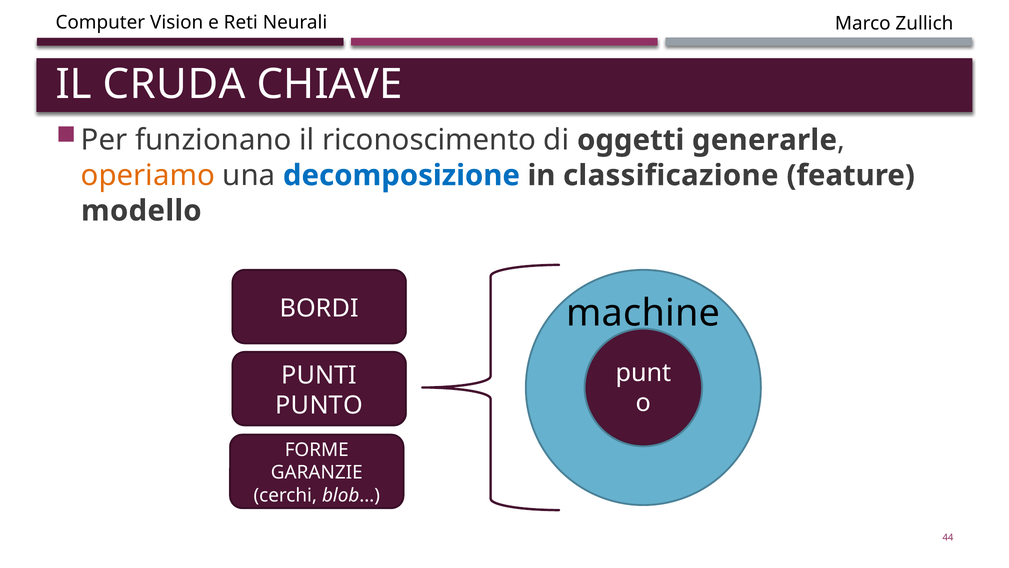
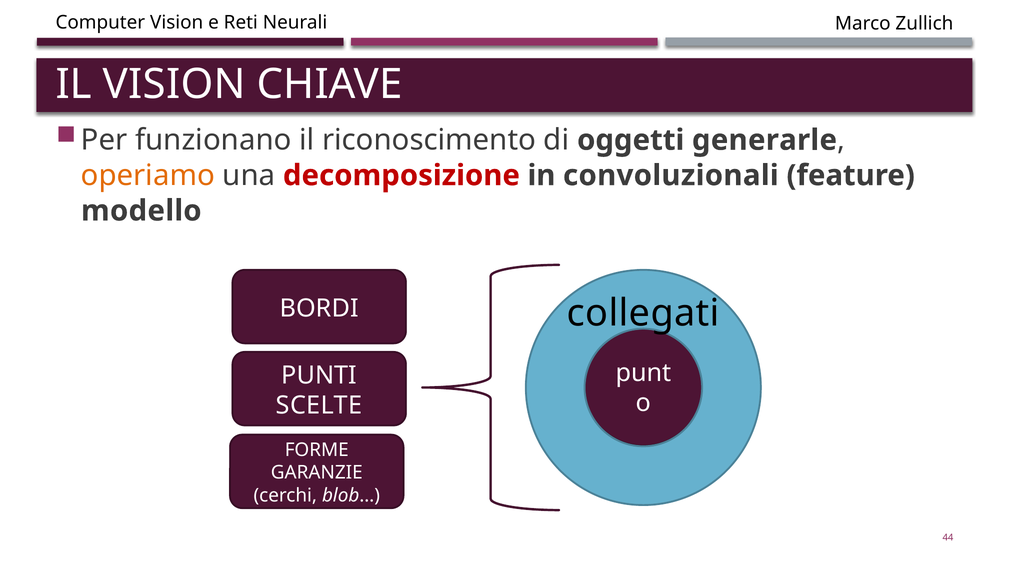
IL CRUDA: CRUDA -> VISION
decomposizione colour: blue -> red
classificazione: classificazione -> convoluzionali
machine: machine -> collegati
PUNTO: PUNTO -> SCELTE
